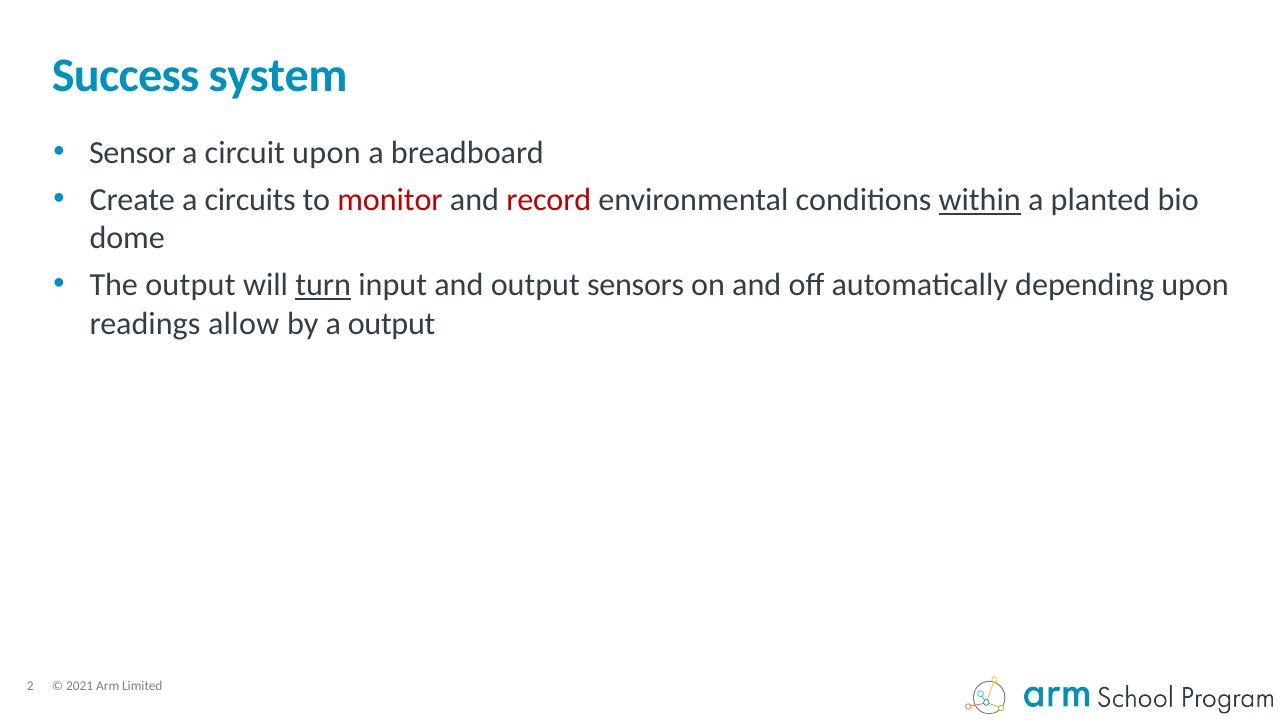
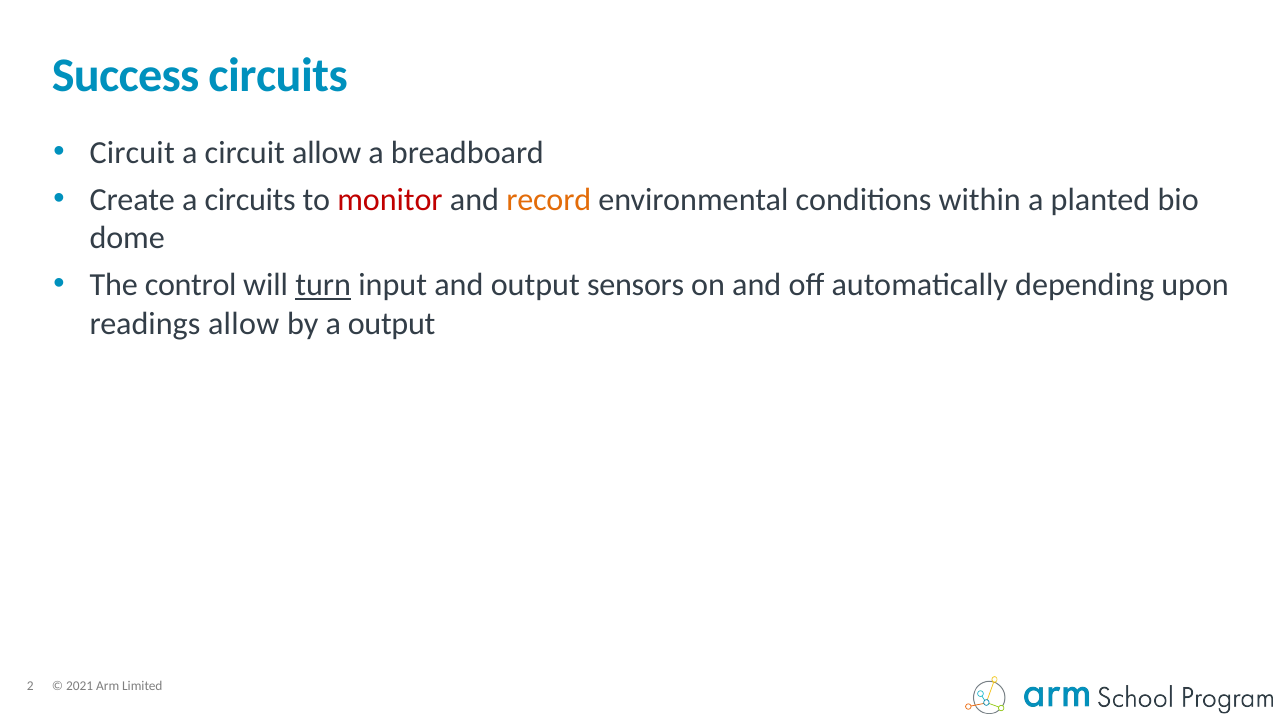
Success system: system -> circuits
Sensor at (132, 153): Sensor -> Circuit
circuit upon: upon -> allow
record colour: red -> orange
within underline: present -> none
The output: output -> control
